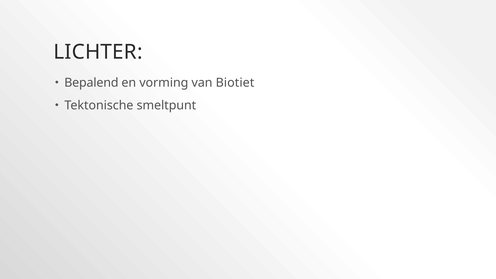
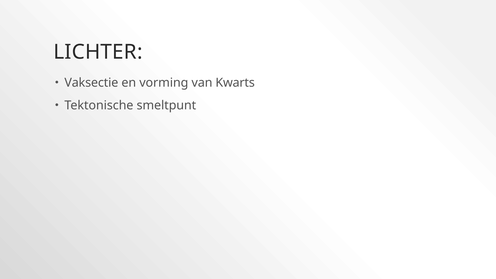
Bepalend: Bepalend -> Vaksectie
Biotiet: Biotiet -> Kwarts
